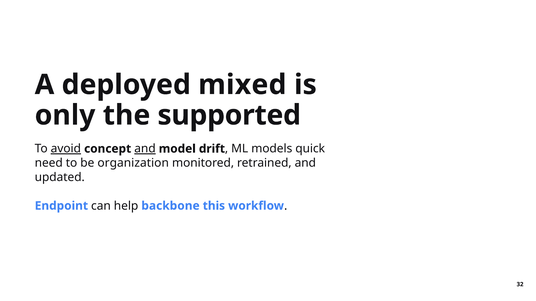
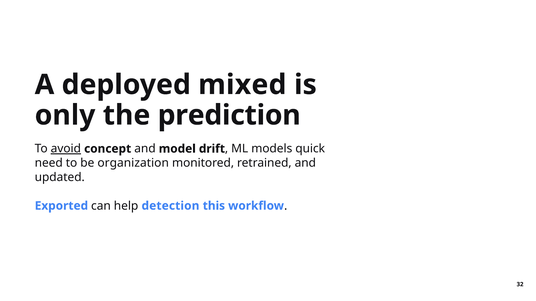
supported: supported -> prediction
and at (145, 149) underline: present -> none
Endpoint: Endpoint -> Exported
backbone: backbone -> detection
